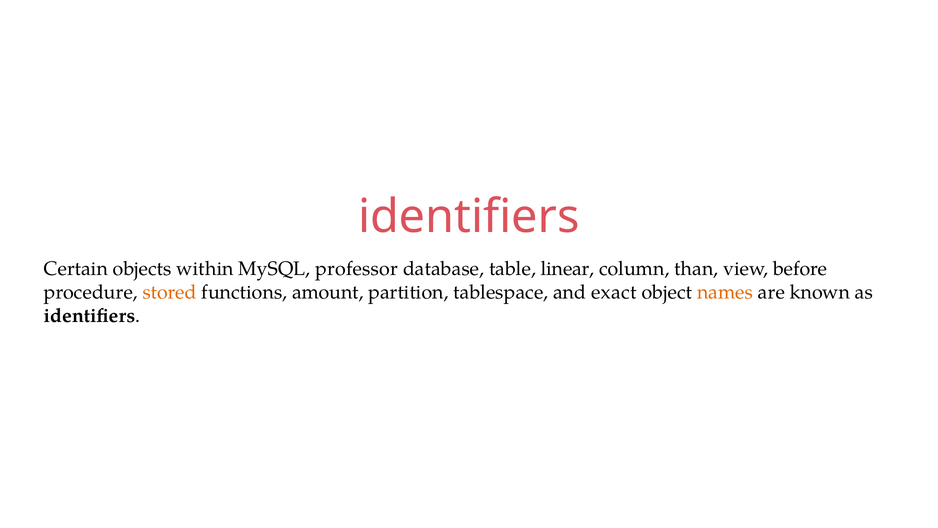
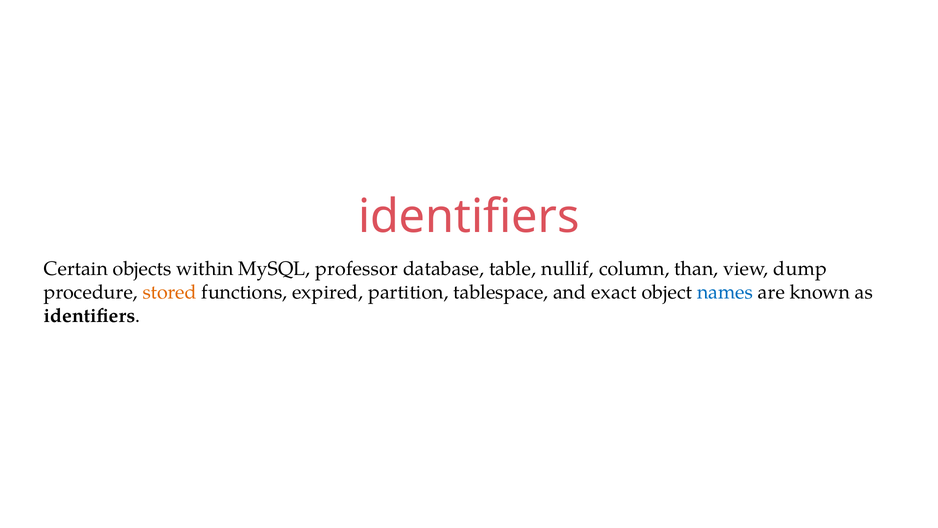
linear: linear -> nullif
before: before -> dump
amount: amount -> expired
names colour: orange -> blue
